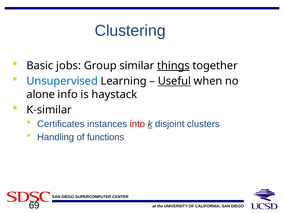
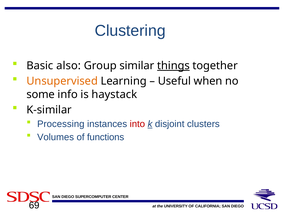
jobs: jobs -> also
Unsupervised colour: blue -> orange
Useful underline: present -> none
alone: alone -> some
Certificates: Certificates -> Processing
Handling: Handling -> Volumes
